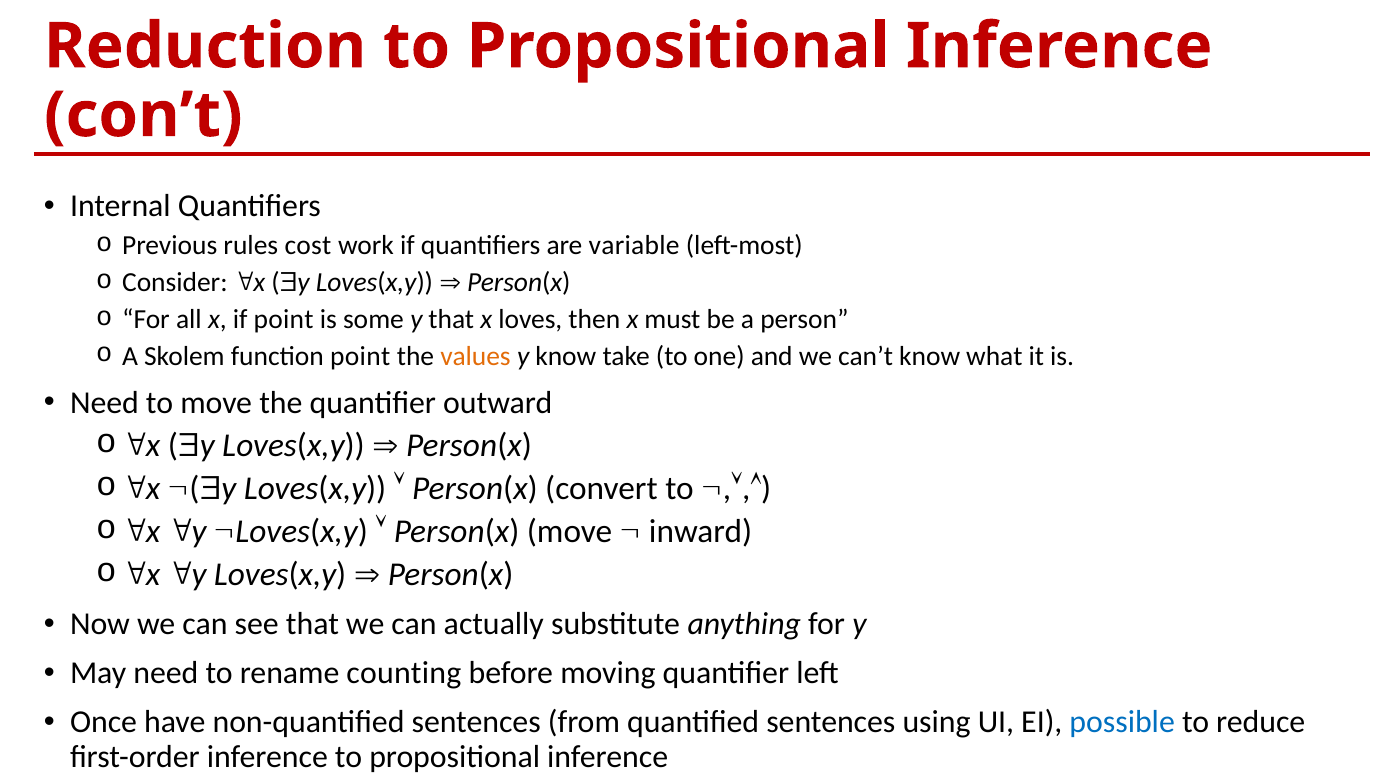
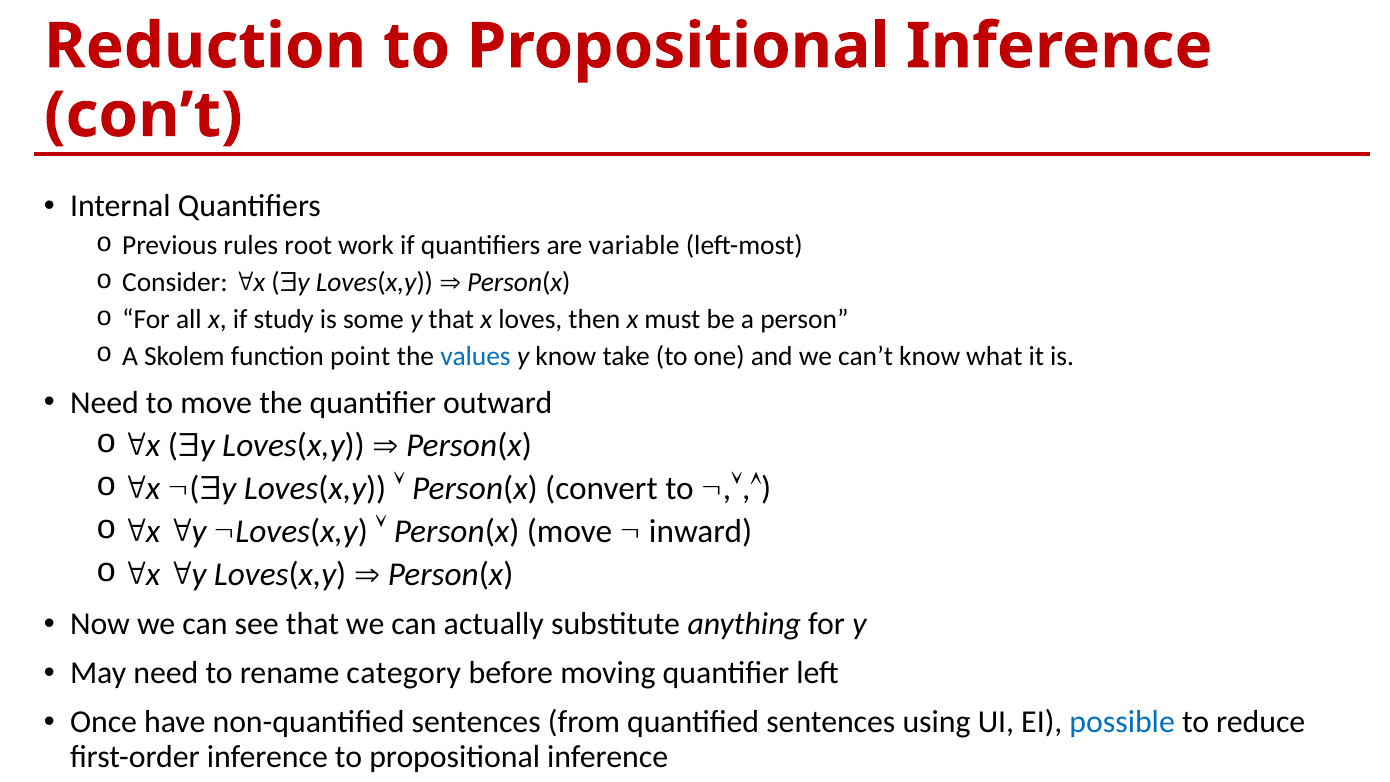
cost: cost -> root
if point: point -> study
values colour: orange -> blue
counting: counting -> category
